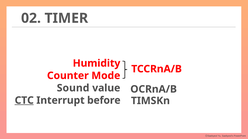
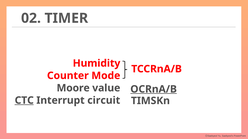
Sound: Sound -> Moore
OCRnA/B underline: none -> present
before: before -> circuit
